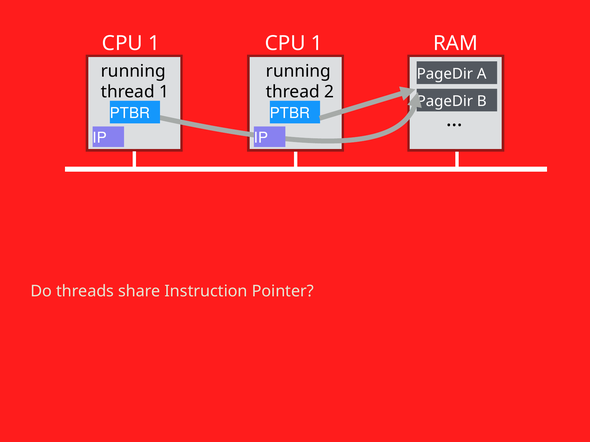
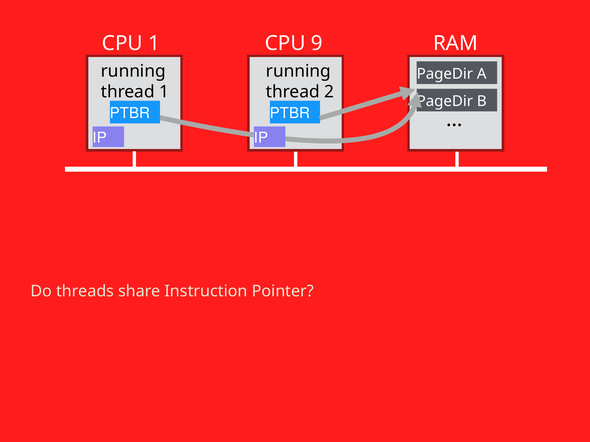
1 CPU 1: 1 -> 9
